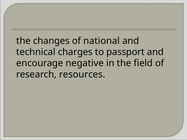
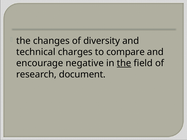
national: national -> diversity
passport: passport -> compare
the at (124, 63) underline: none -> present
resources: resources -> document
